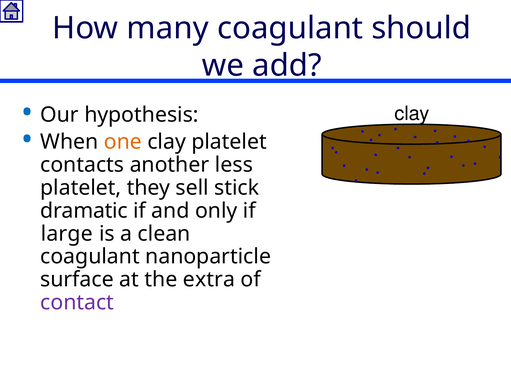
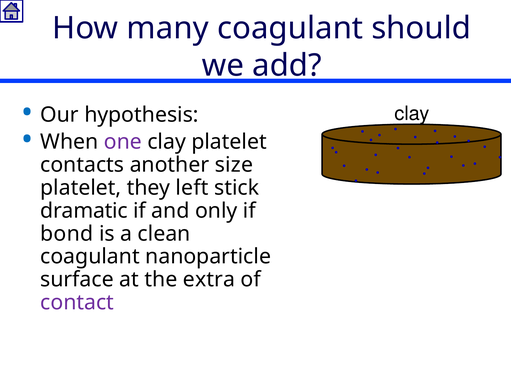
one colour: orange -> purple
less: less -> size
sell: sell -> left
large: large -> bond
